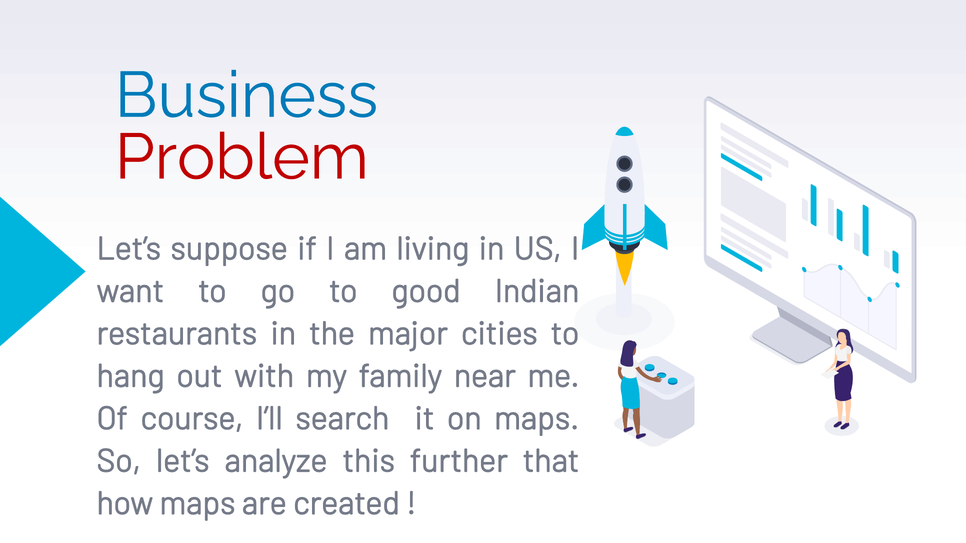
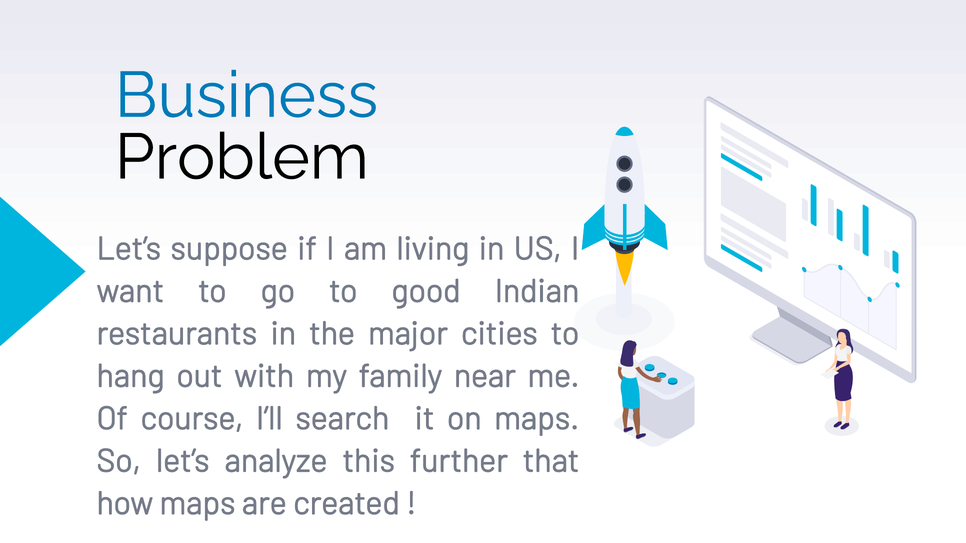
Problem colour: red -> black
